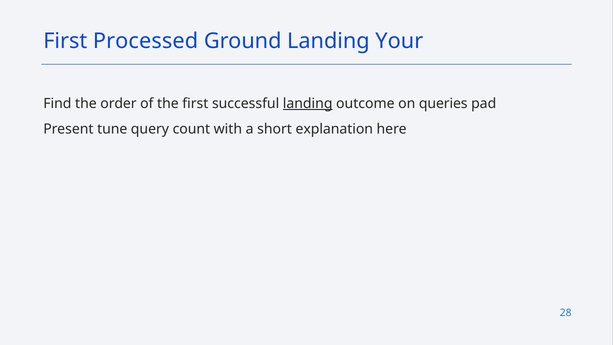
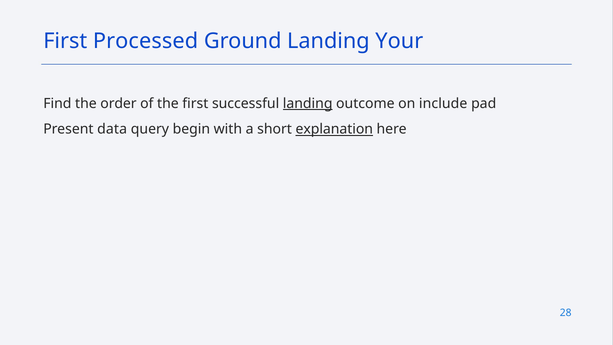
queries: queries -> include
tune: tune -> data
count: count -> begin
explanation underline: none -> present
